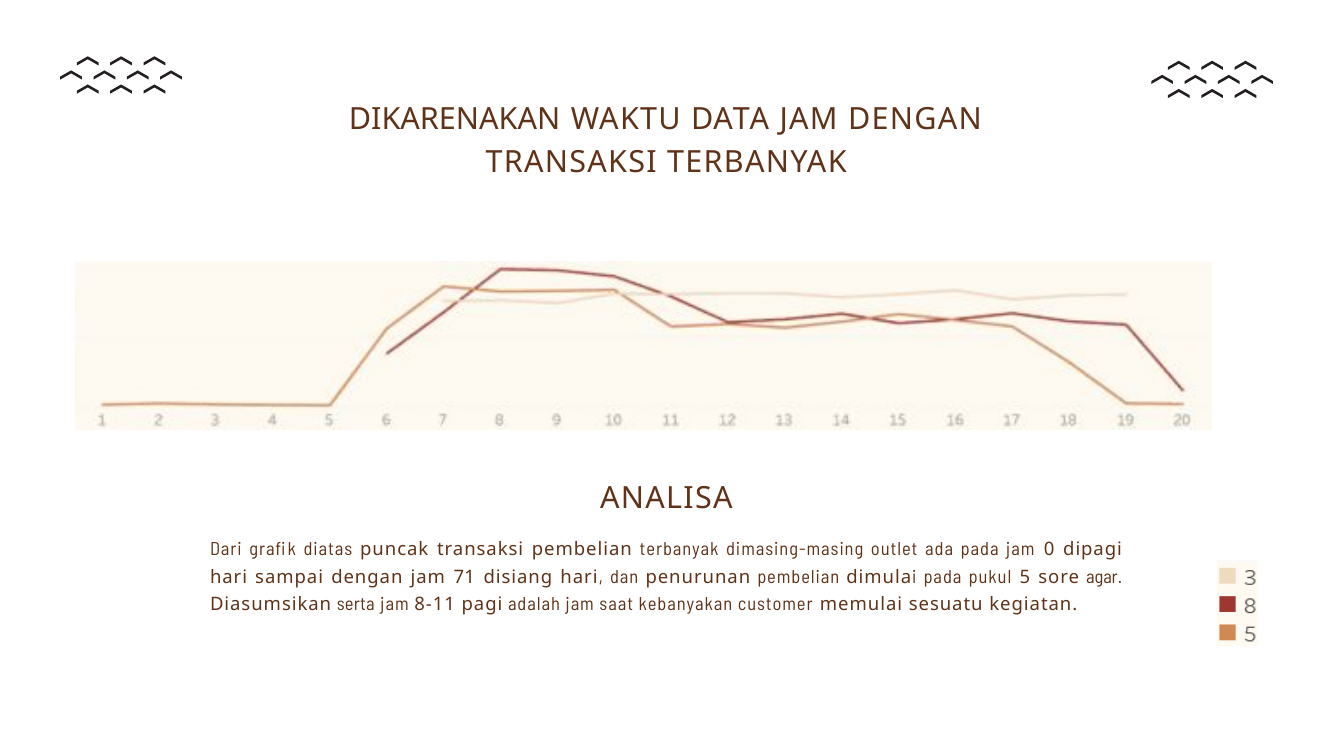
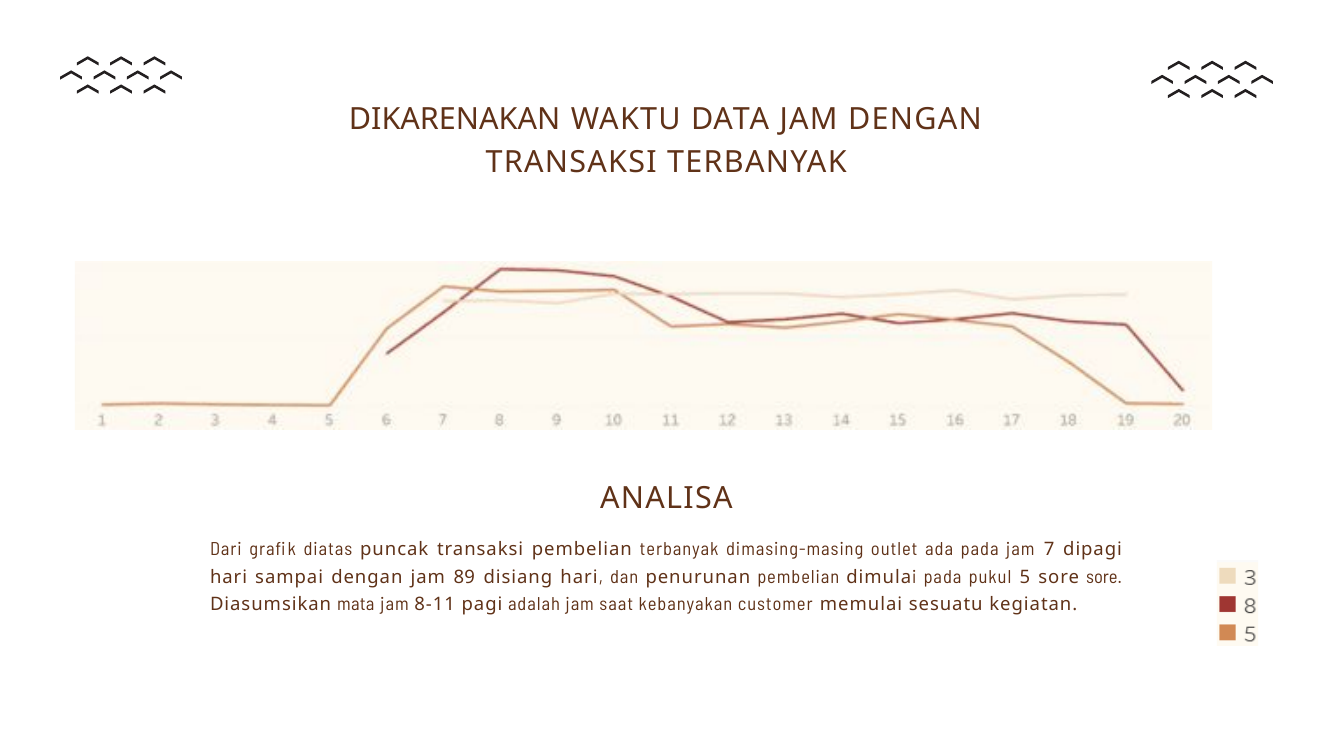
0: 0 -> 7
71: 71 -> 89
sore agar: agar -> sore
serta: serta -> mata
